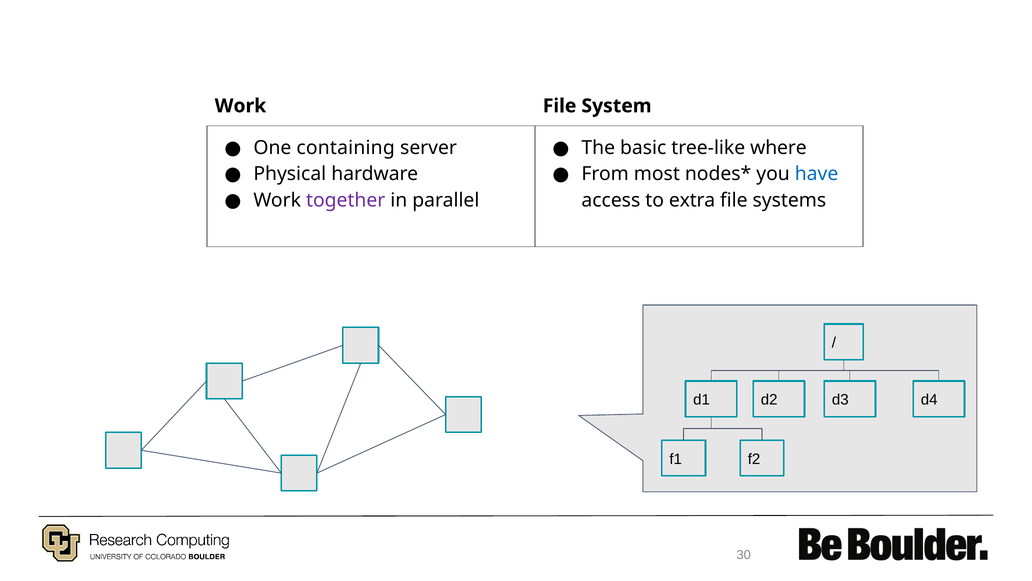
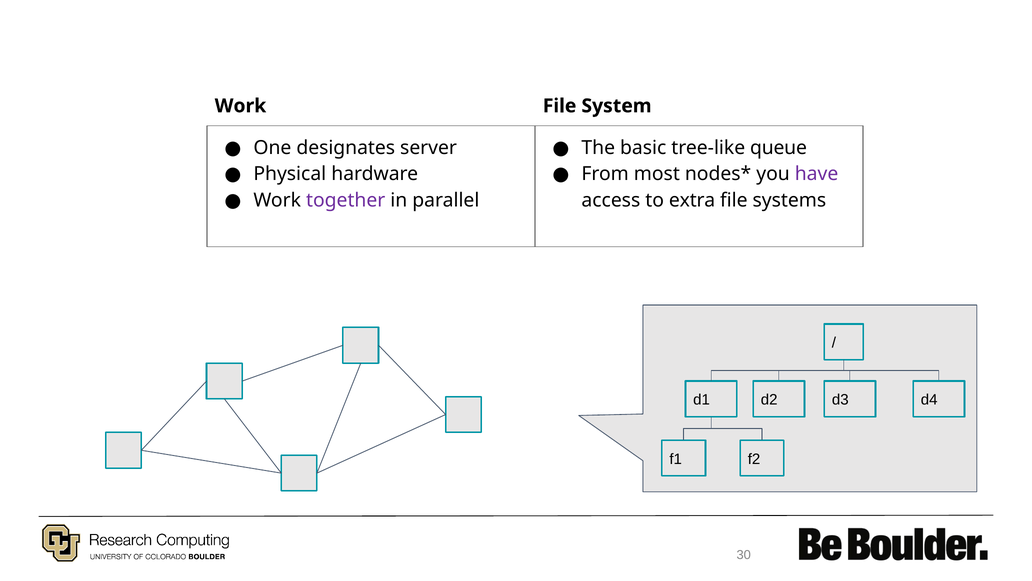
containing: containing -> designates
where: where -> queue
have colour: blue -> purple
